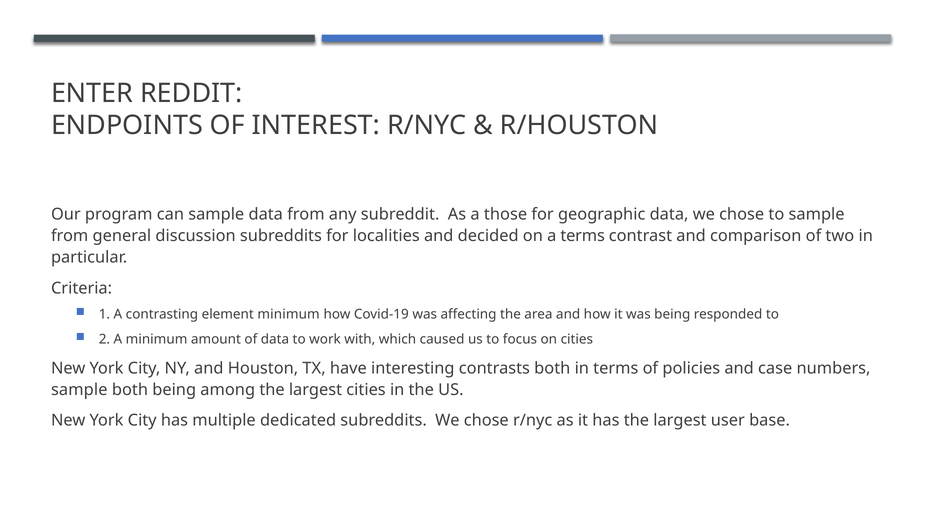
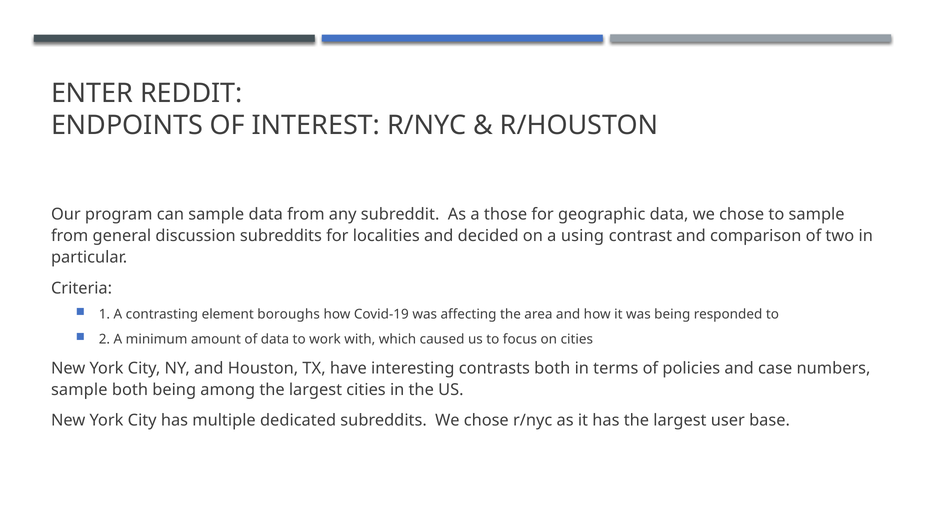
a terms: terms -> using
element minimum: minimum -> boroughs
